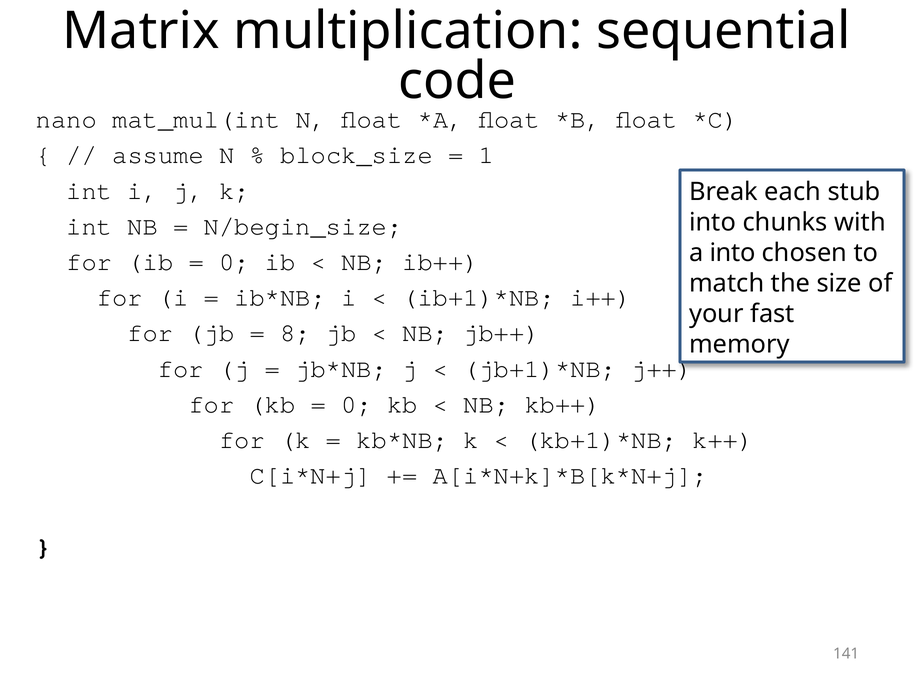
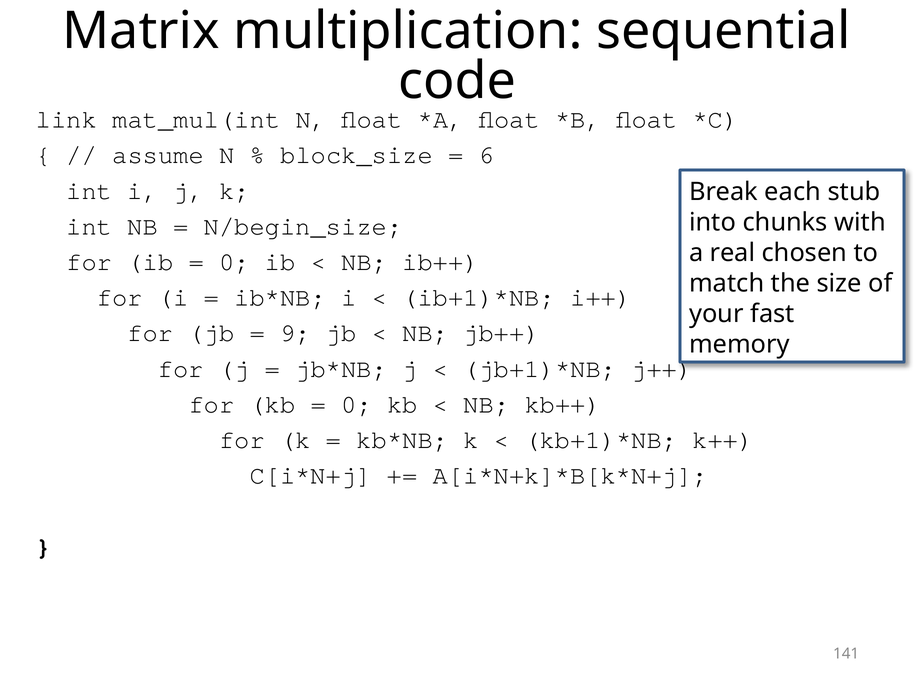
nano: nano -> link
1: 1 -> 6
a into: into -> real
8: 8 -> 9
